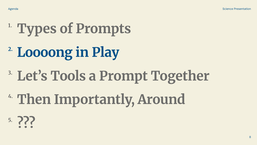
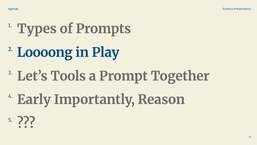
Then: Then -> Early
Around: Around -> Reason
